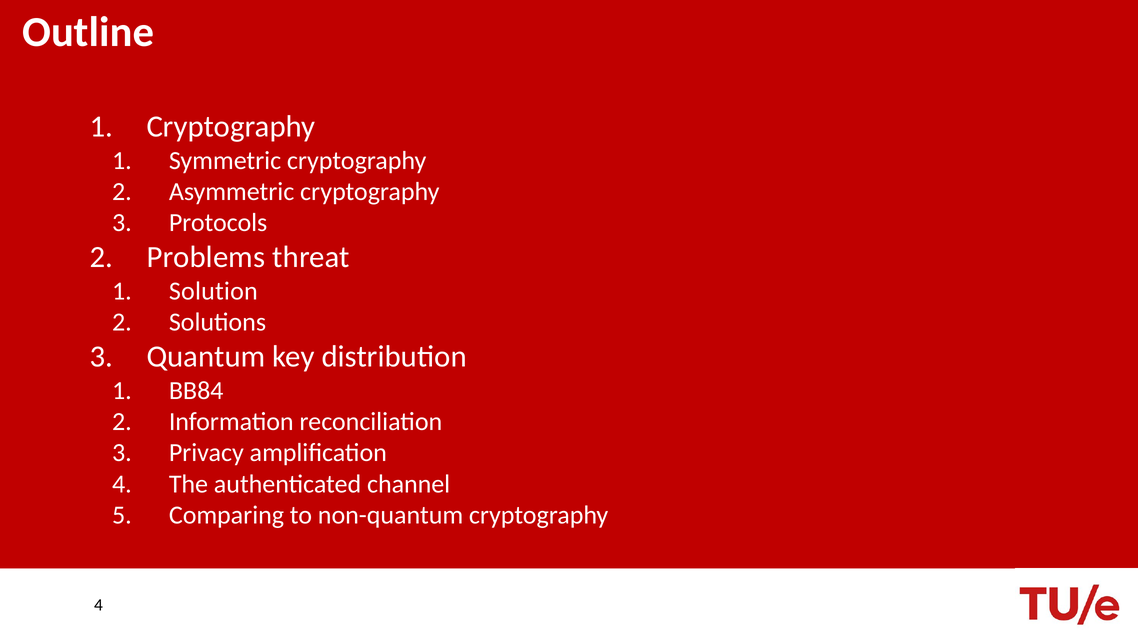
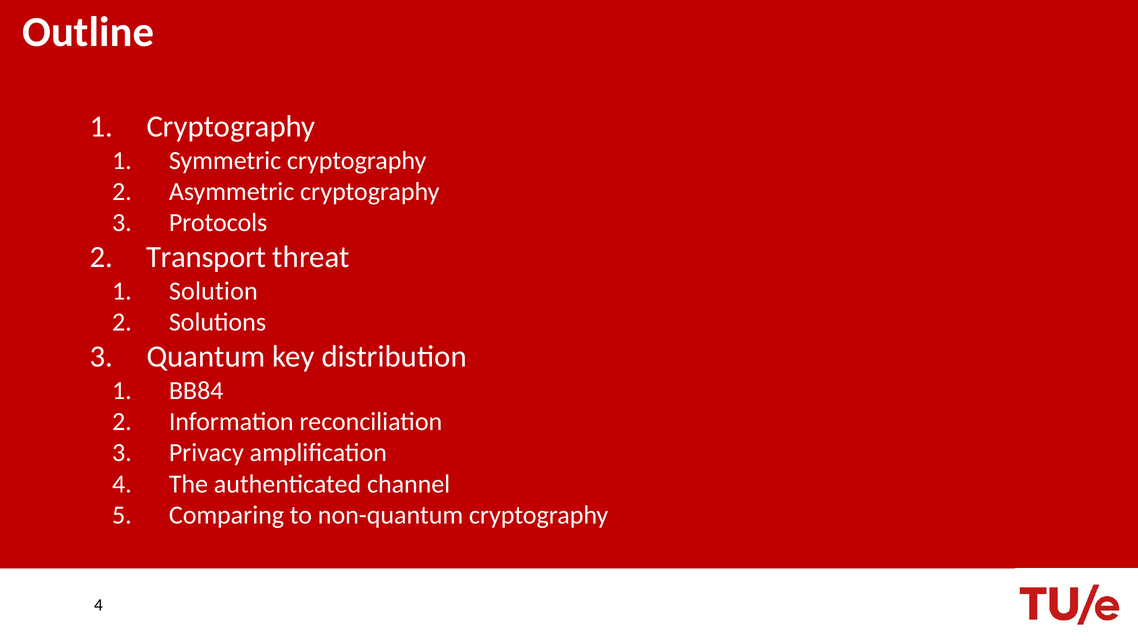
Problems: Problems -> Transport
